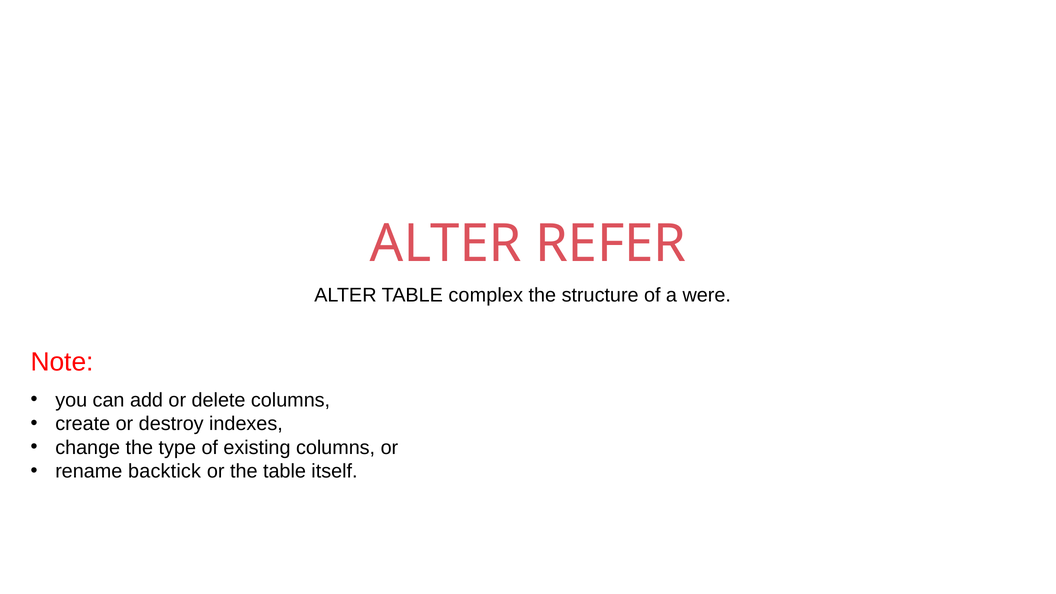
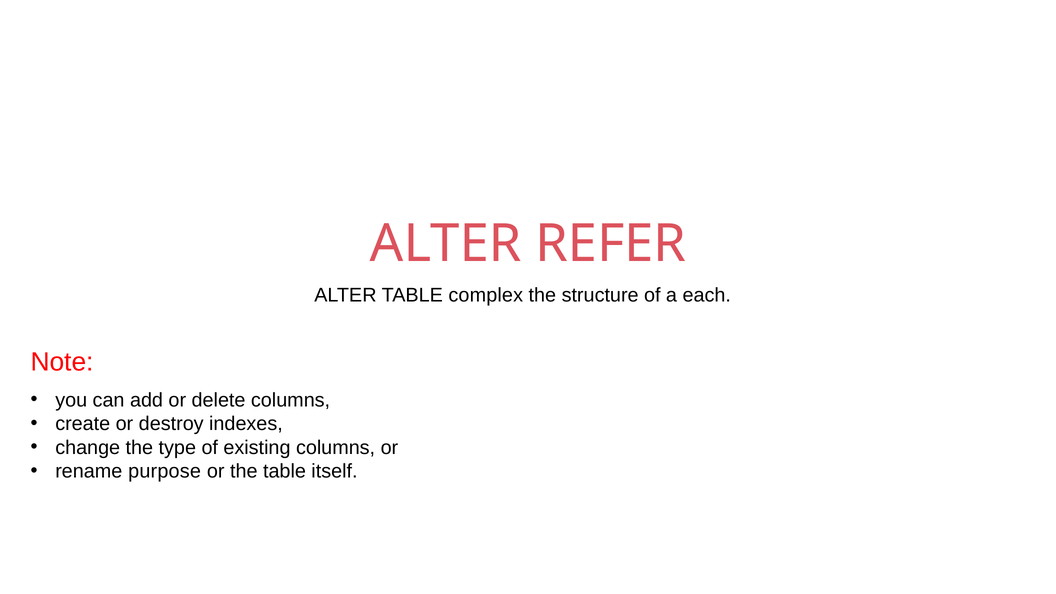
were: were -> each
backtick: backtick -> purpose
